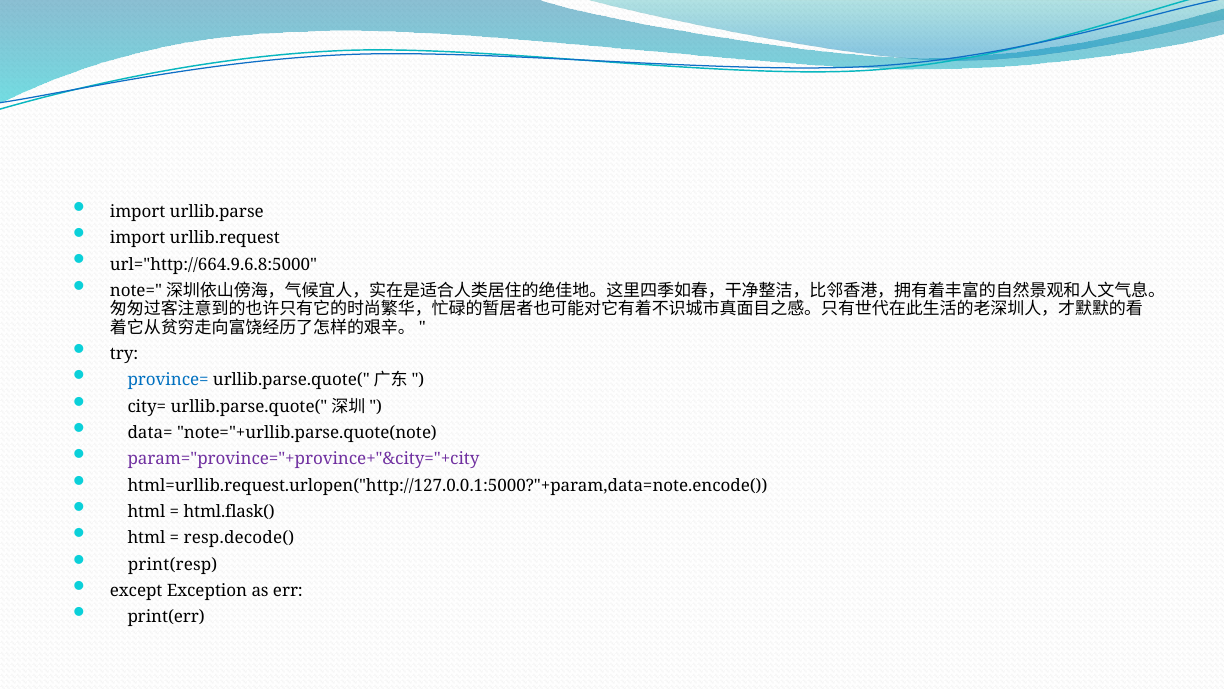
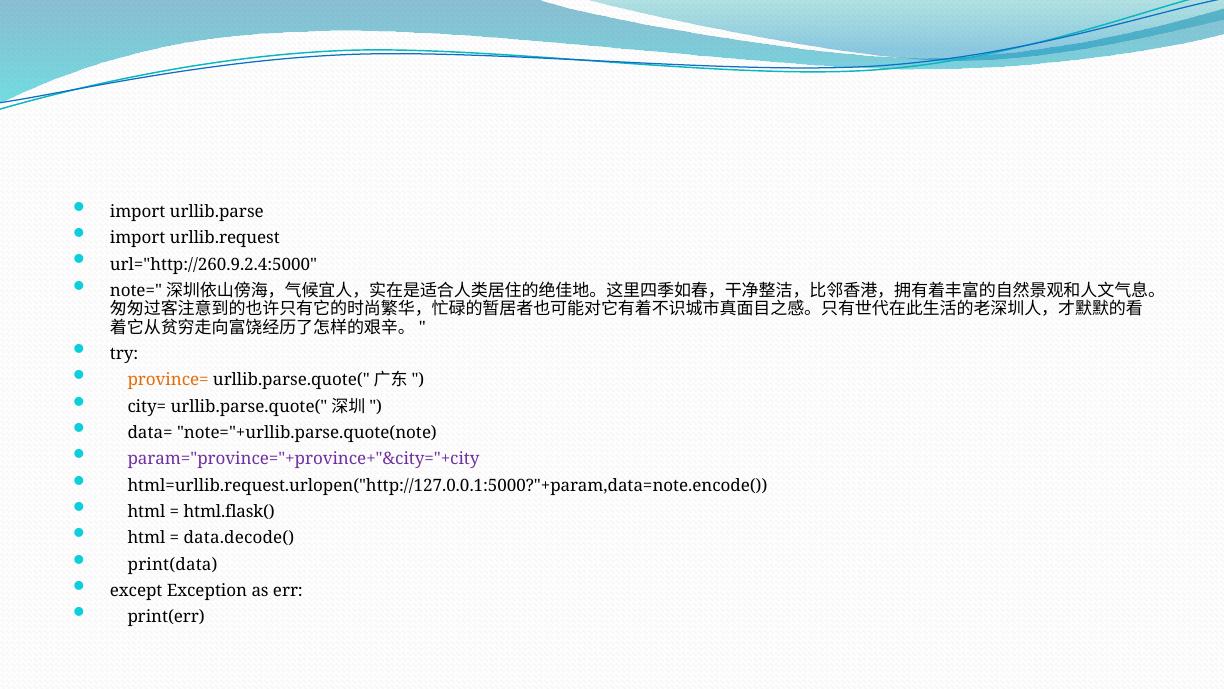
url="http://664.9.6.8:5000: url="http://664.9.6.8:5000 -> url="http://260.9.2.4:5000
province= colour: blue -> orange
resp.decode(: resp.decode( -> data.decode(
print(resp: print(resp -> print(data
